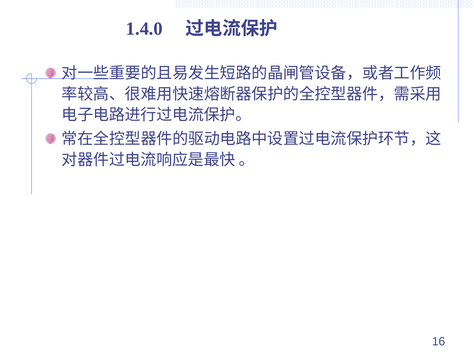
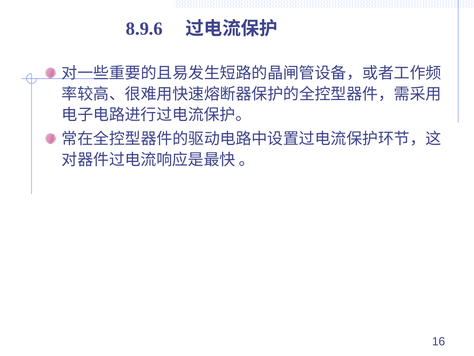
1.4.0: 1.4.0 -> 8.9.6
